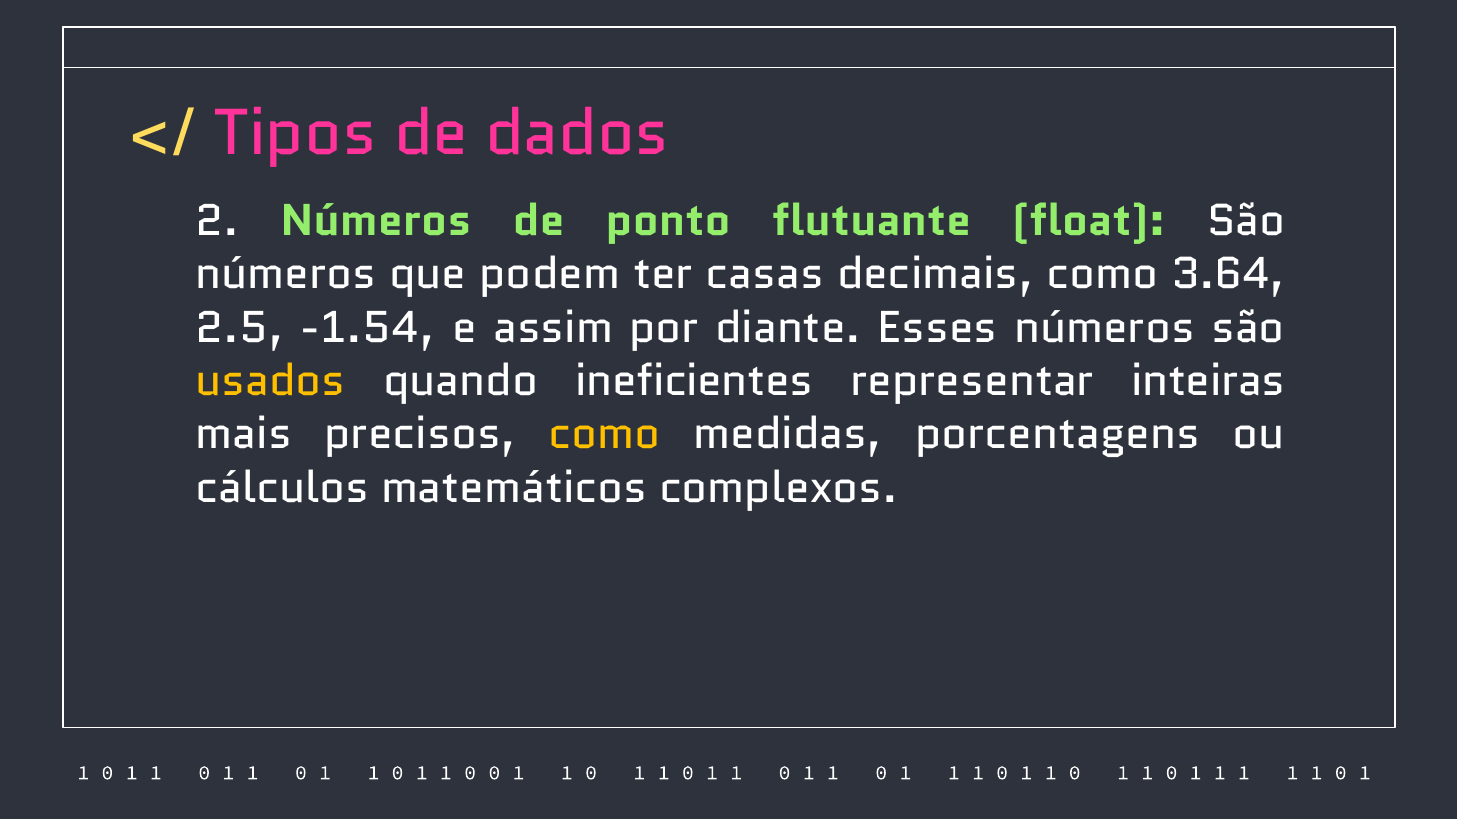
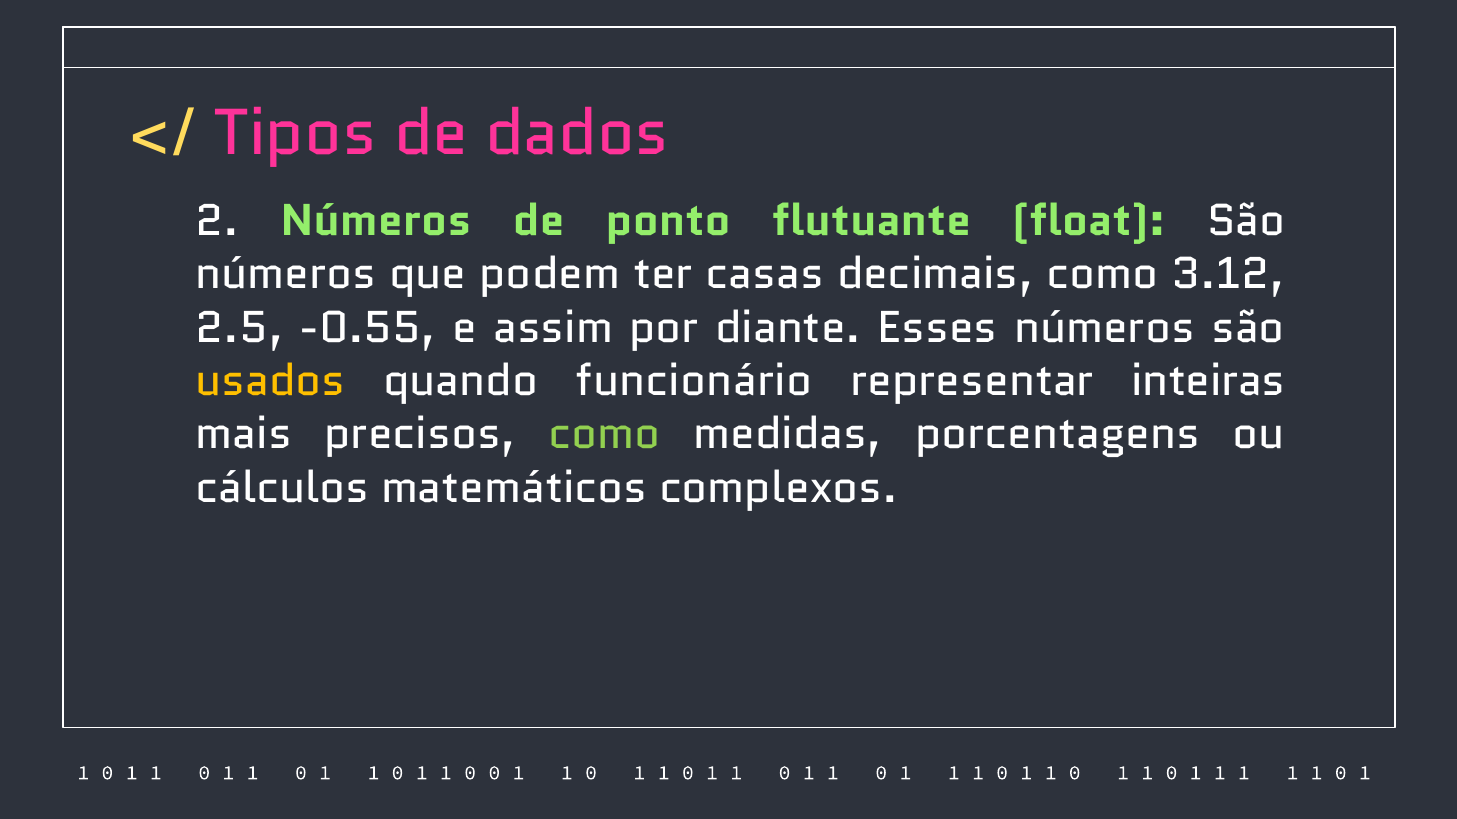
3.64: 3.64 -> 3.12
-1.54: -1.54 -> -0.55
ineficientes: ineficientes -> funcionário
como at (605, 434) colour: yellow -> light green
